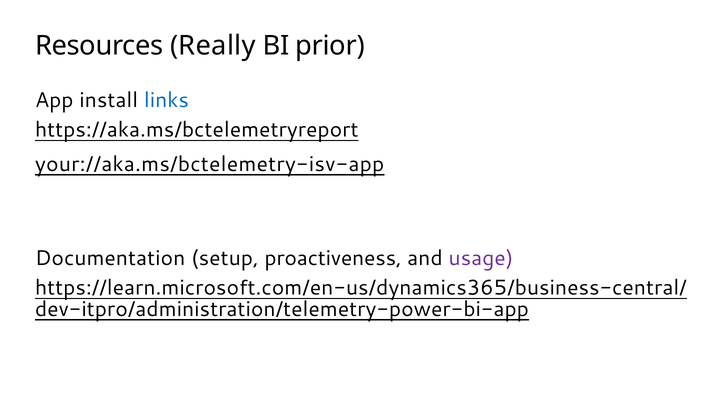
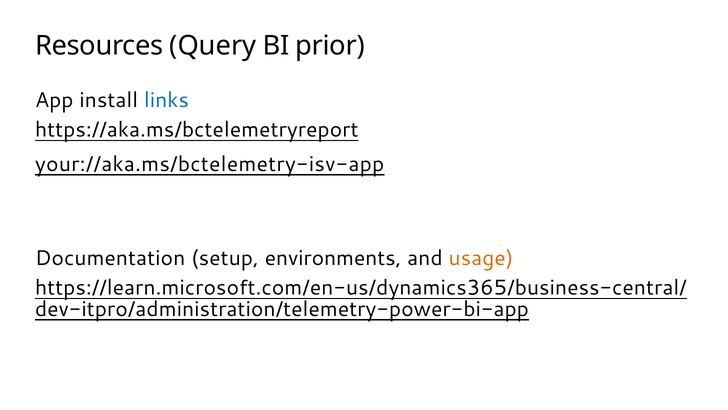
Really: Really -> Query
proactiveness: proactiveness -> environments
usage colour: purple -> orange
